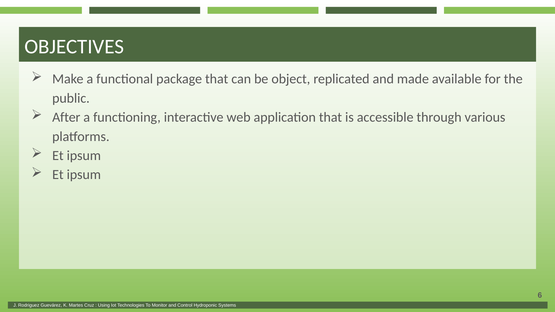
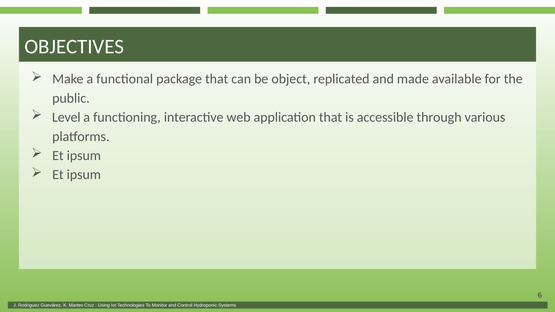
After: After -> Level
